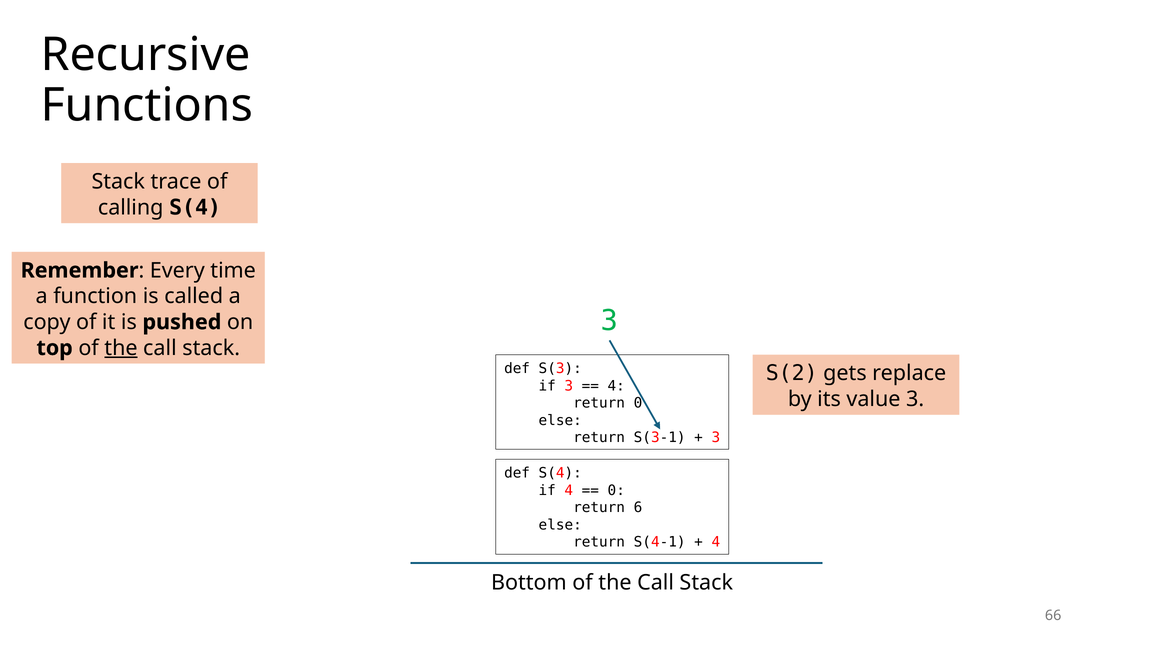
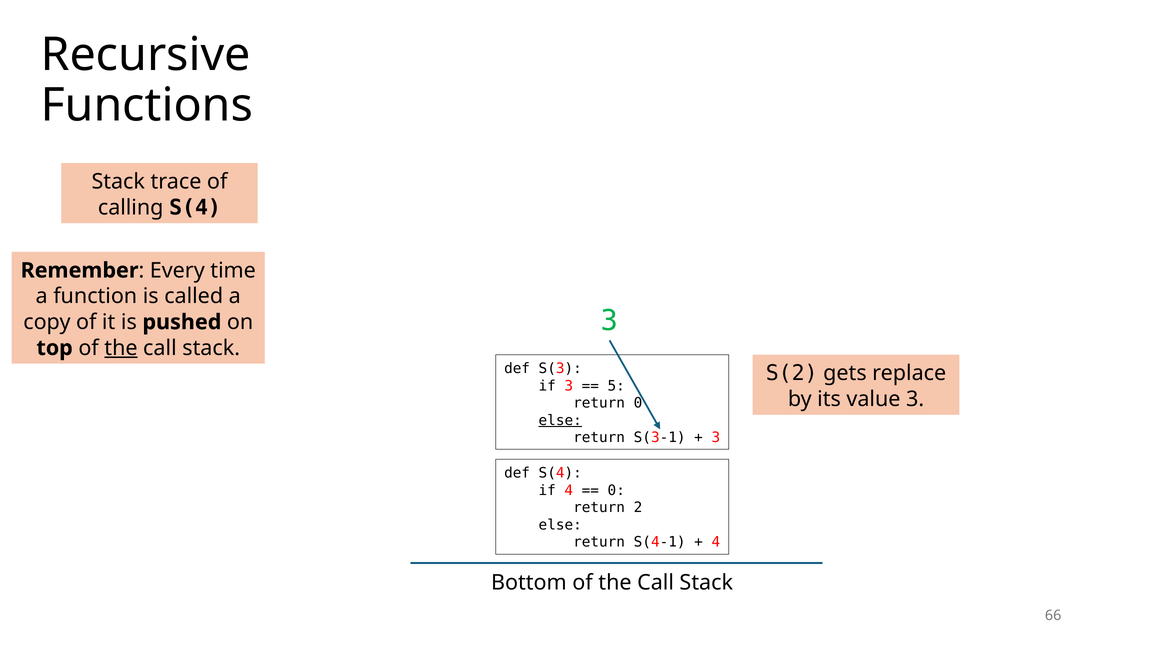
4 at (616, 386): 4 -> 5
else at (560, 421) underline: none -> present
6: 6 -> 2
